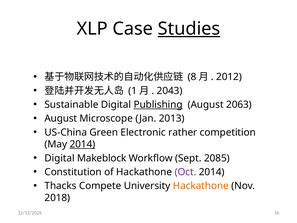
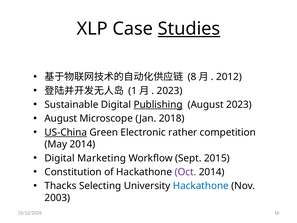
2043 at (170, 91): 2043 -> 2023
August 2063: 2063 -> 2023
2013: 2013 -> 2018
US-China underline: none -> present
2014 at (82, 144) underline: present -> none
Makeblock: Makeblock -> Marketing
2085: 2085 -> 2015
Compete: Compete -> Selecting
Hackathone at (201, 186) colour: orange -> blue
2018: 2018 -> 2003
